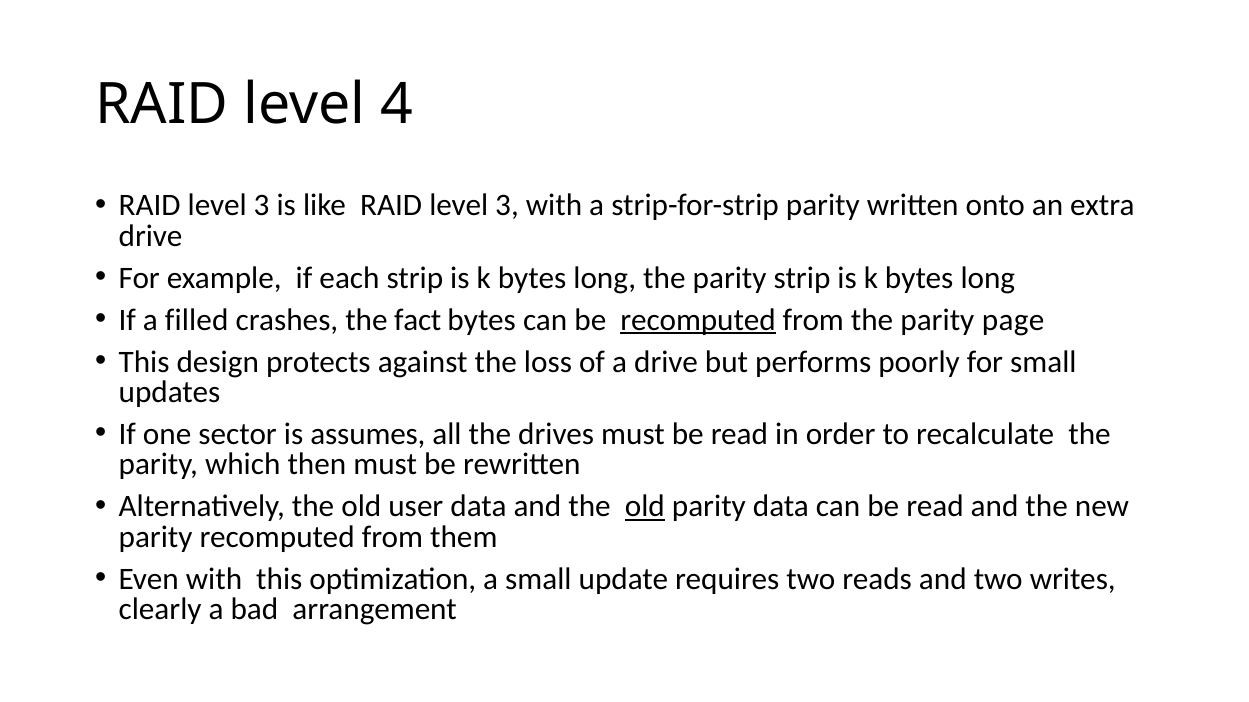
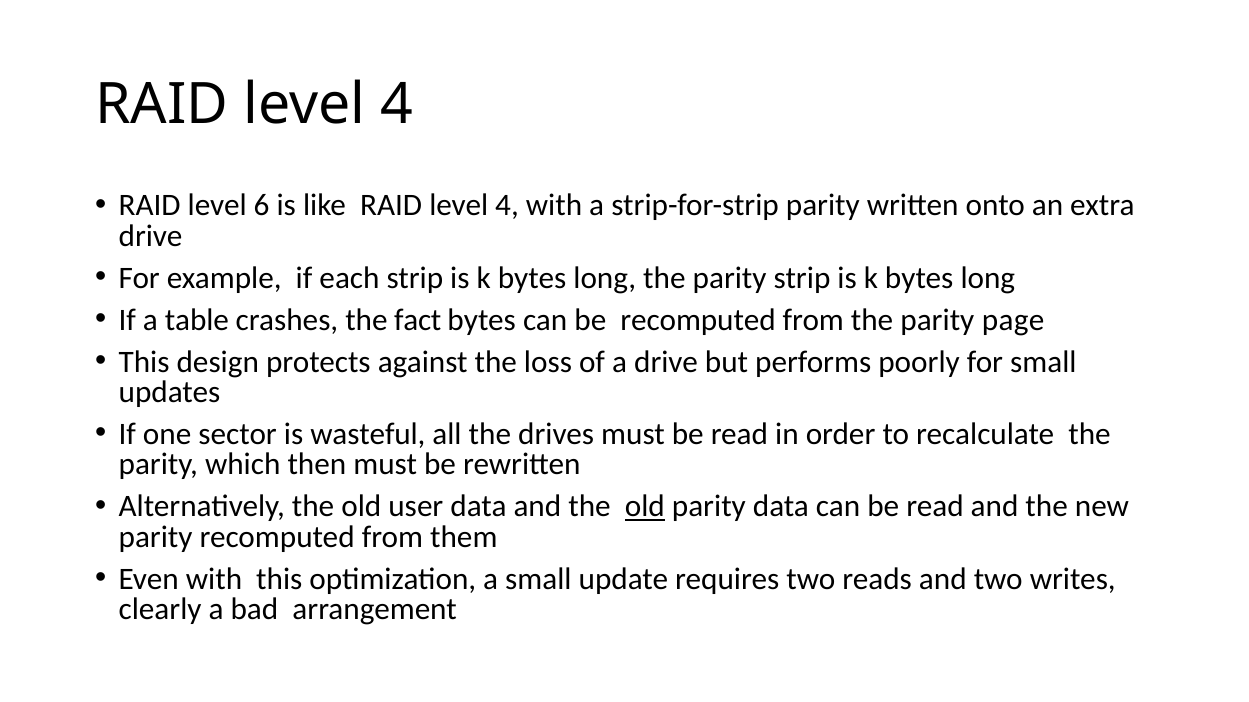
3 at (262, 206): 3 -> 6
like RAID level 3: 3 -> 4
filled: filled -> table
recomputed at (698, 320) underline: present -> none
assumes: assumes -> wasteful
